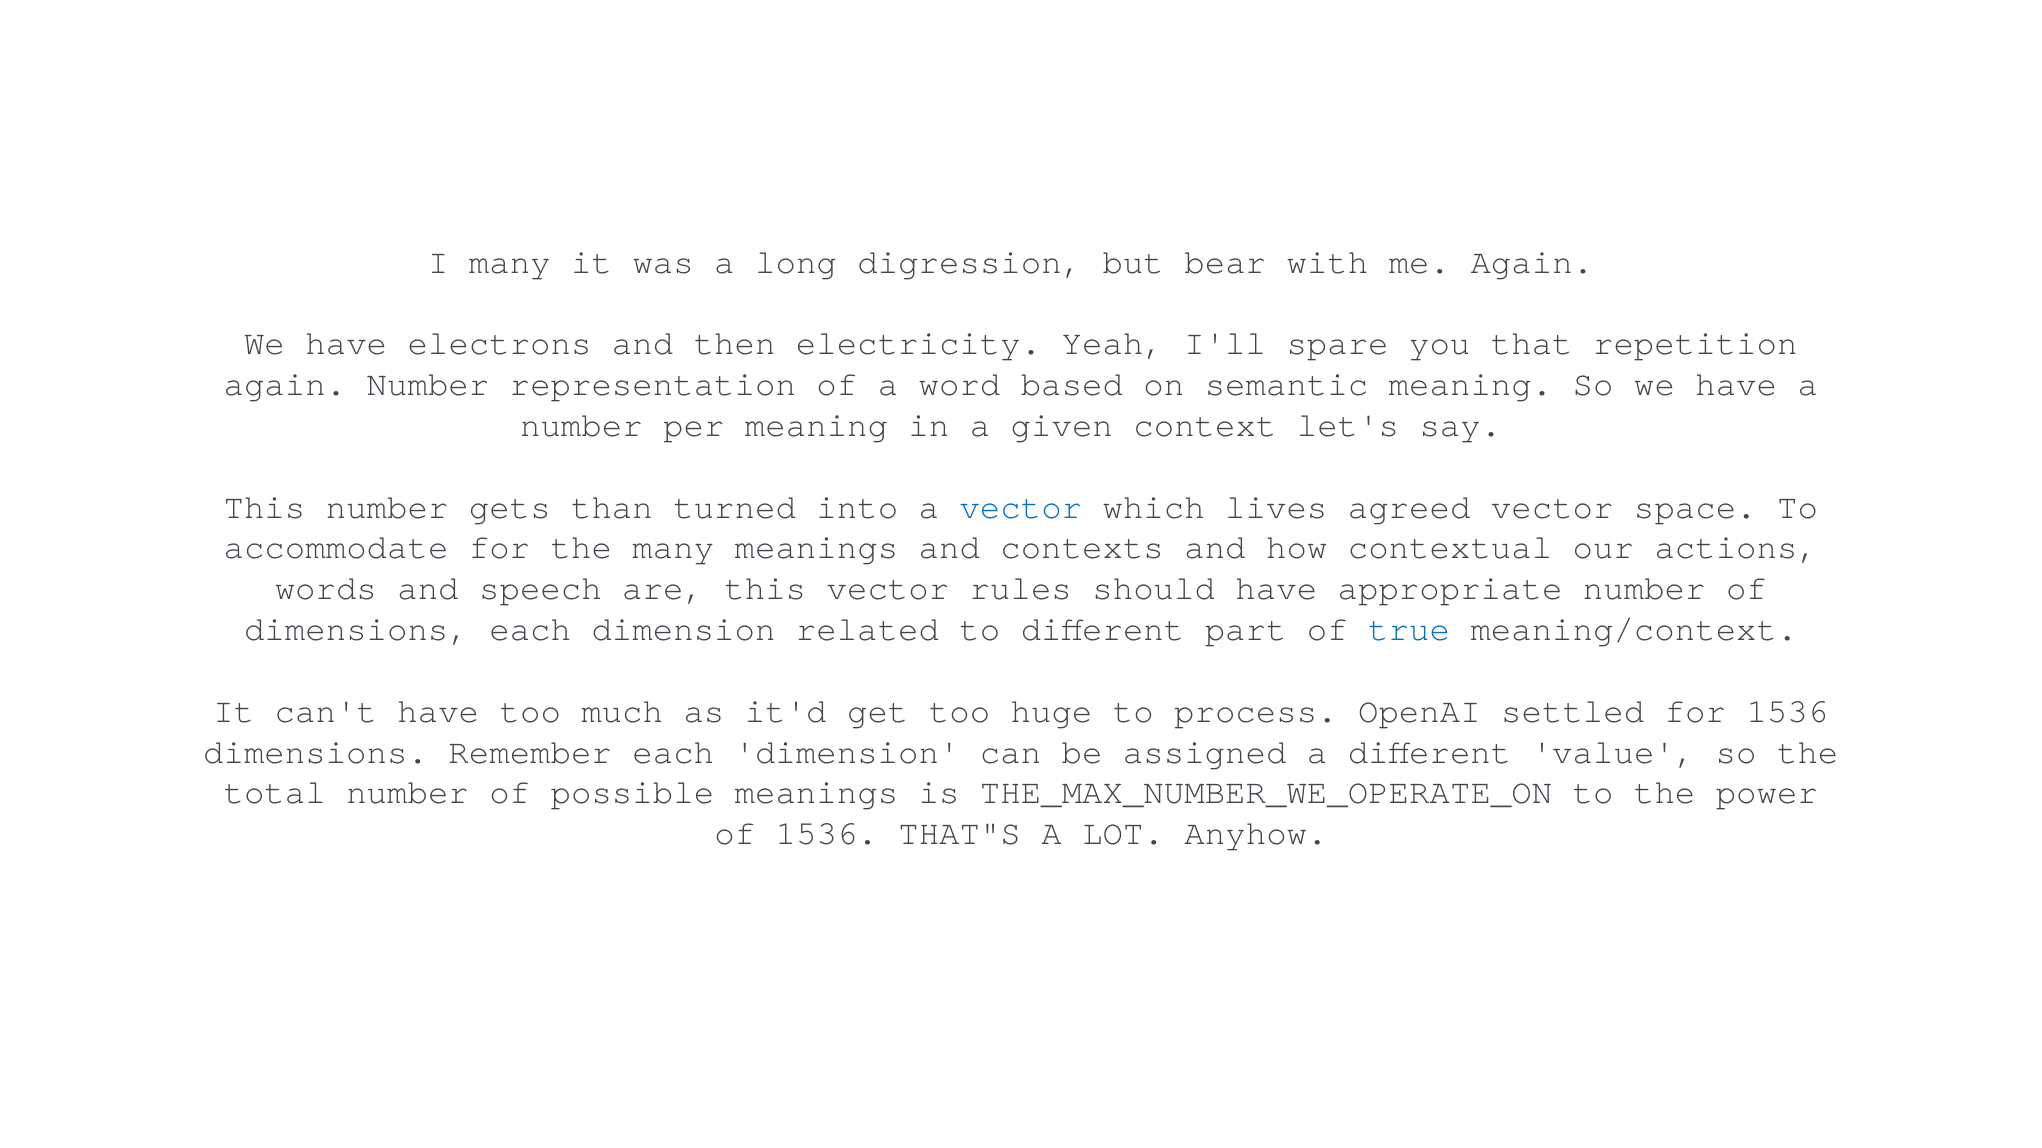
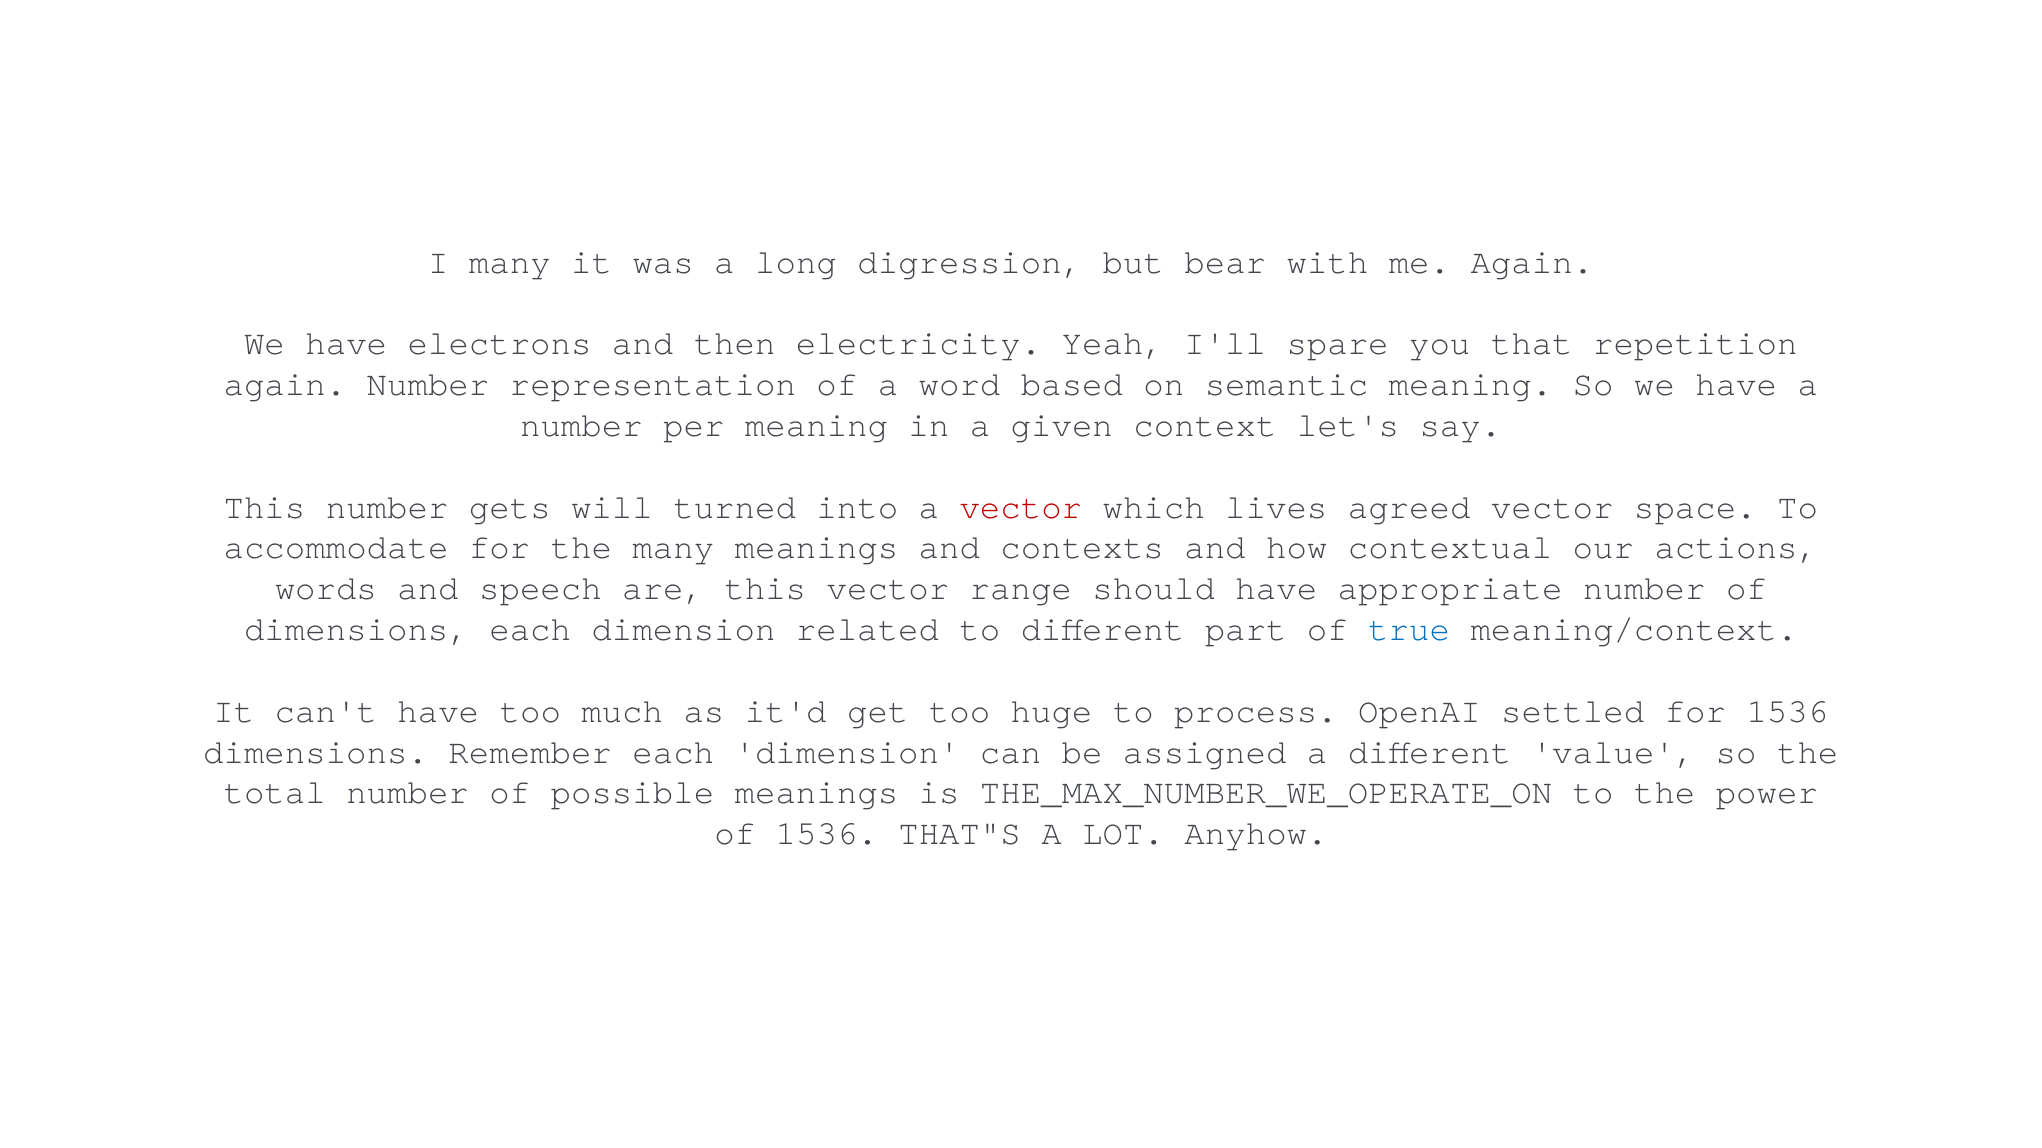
than: than -> will
vector at (1021, 507) colour: blue -> red
rules: rules -> range
